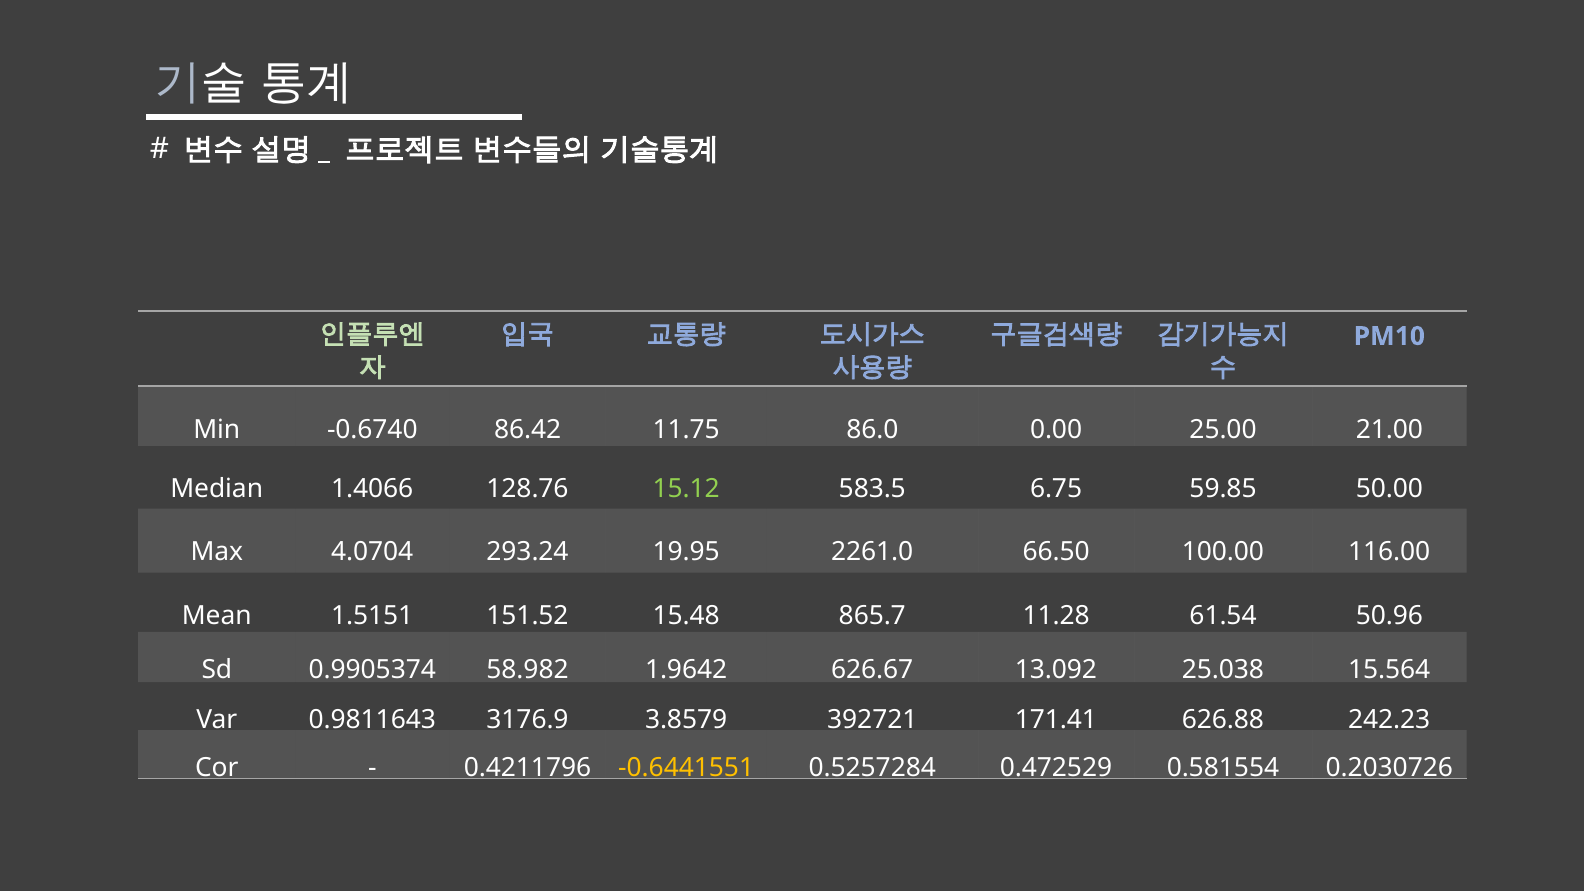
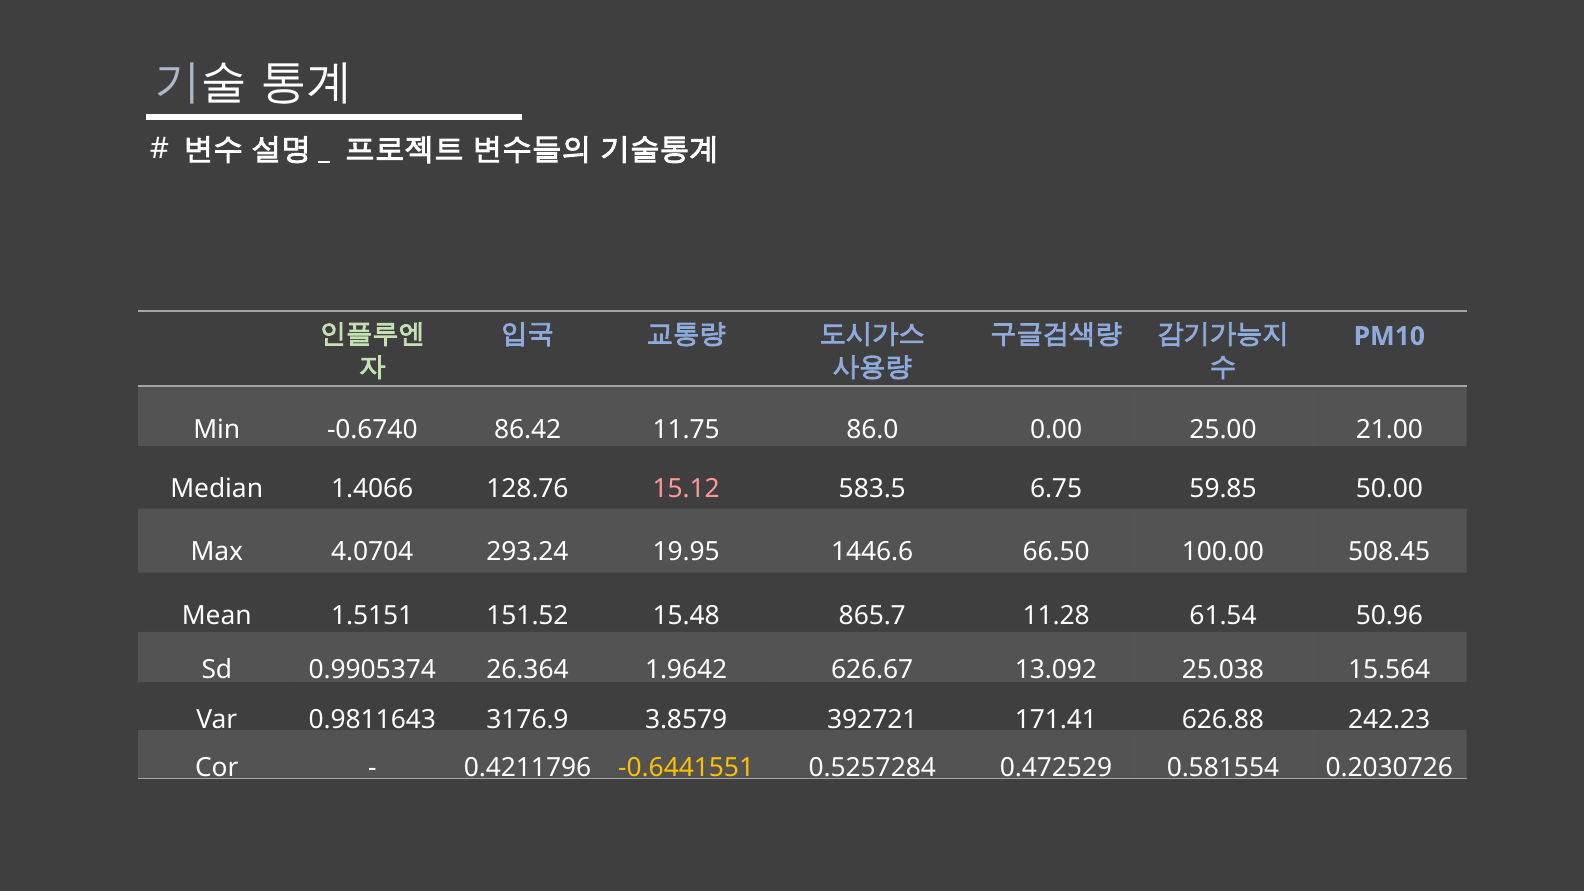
15.12 colour: light green -> pink
2261.0: 2261.0 -> 1446.6
116.00: 116.00 -> 508.45
58.982: 58.982 -> 26.364
